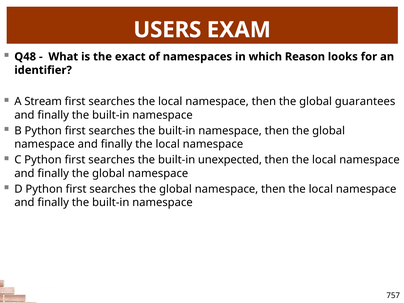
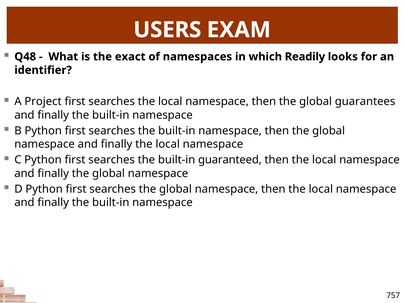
Reason: Reason -> Readily
Stream: Stream -> Project
unexpected: unexpected -> guaranteed
